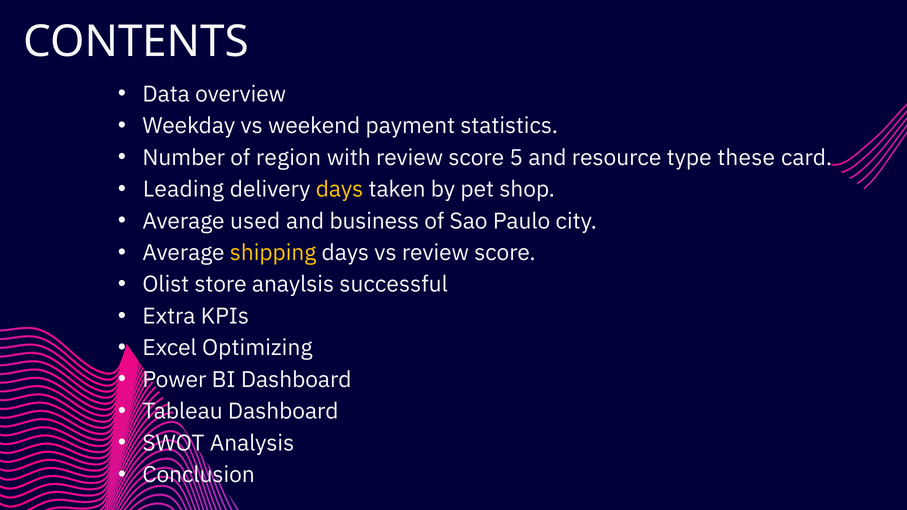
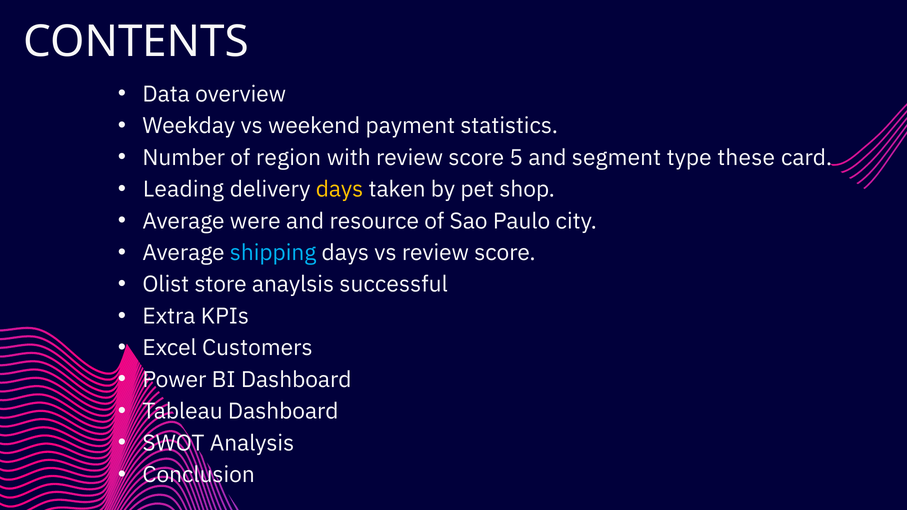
resource: resource -> segment
used: used -> were
business: business -> resource
shipping colour: yellow -> light blue
Optimizing: Optimizing -> Customers
